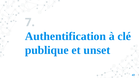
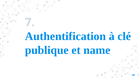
unset: unset -> name
